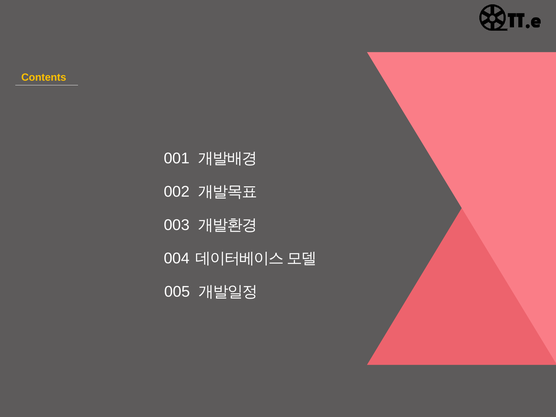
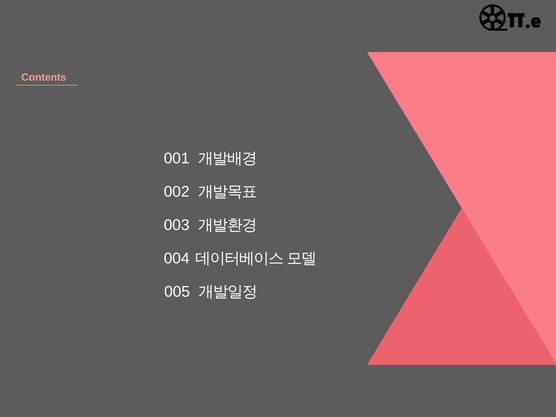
Contents colour: yellow -> pink
